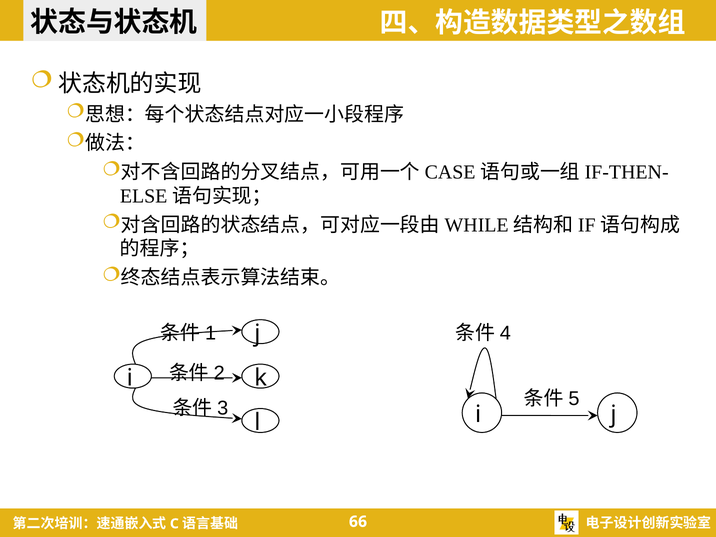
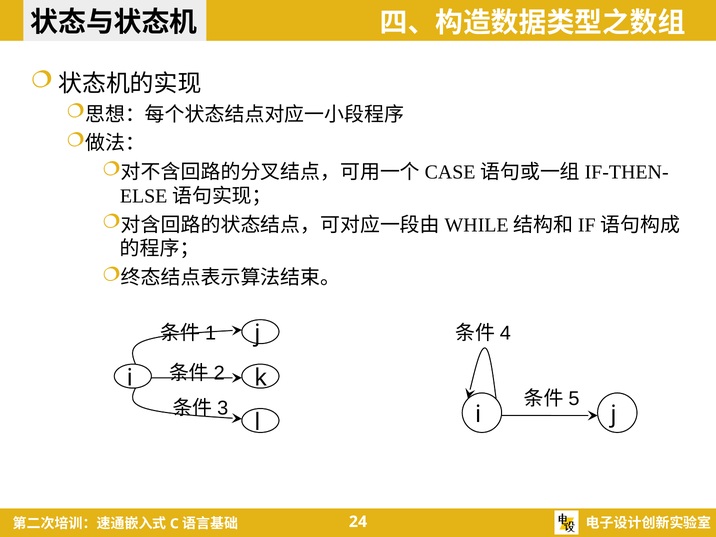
66: 66 -> 24
